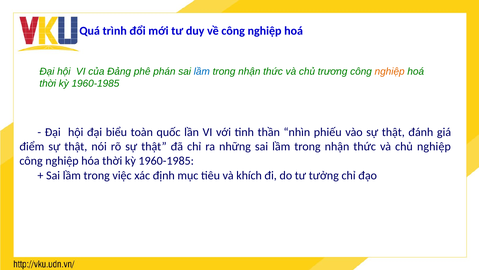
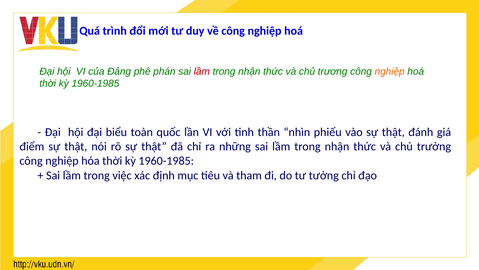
lầm at (202, 71) colour: blue -> red
chủ nghiệp: nghiệp -> trưởng
khích: khích -> tham
